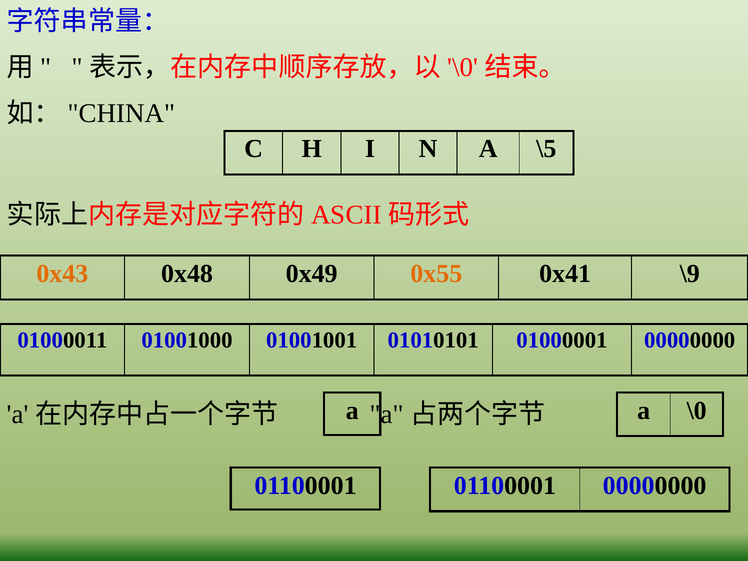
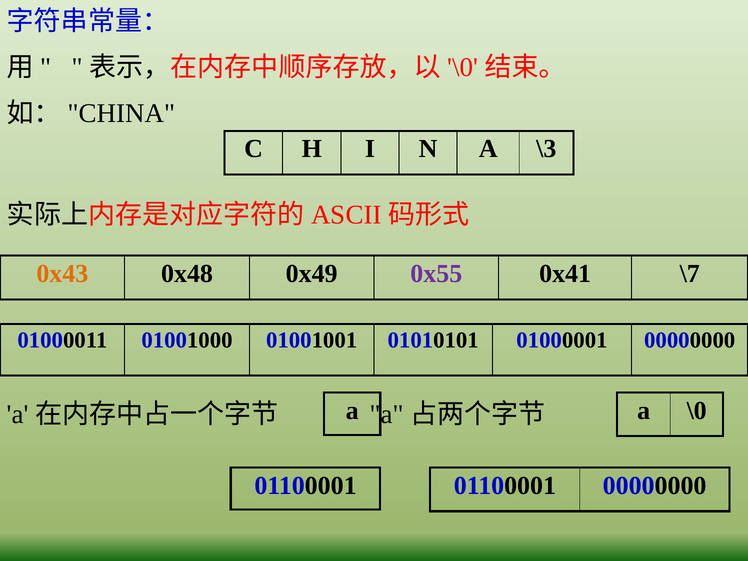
\5: \5 -> \3
0x55 colour: orange -> purple
\9: \9 -> \7
